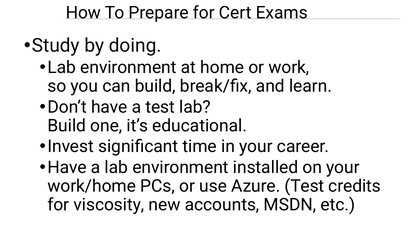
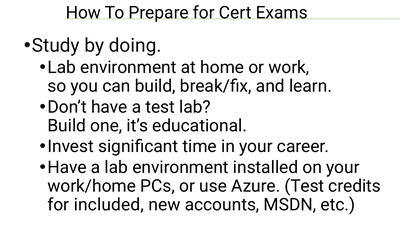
viscosity: viscosity -> included
